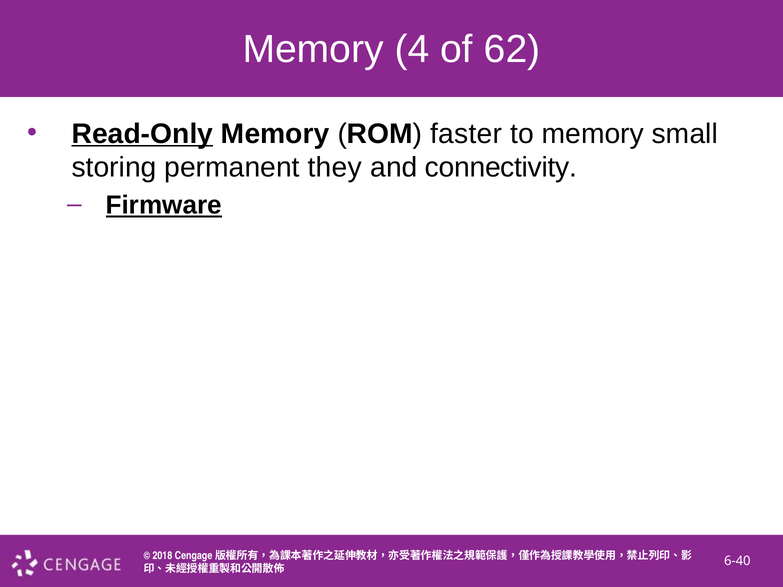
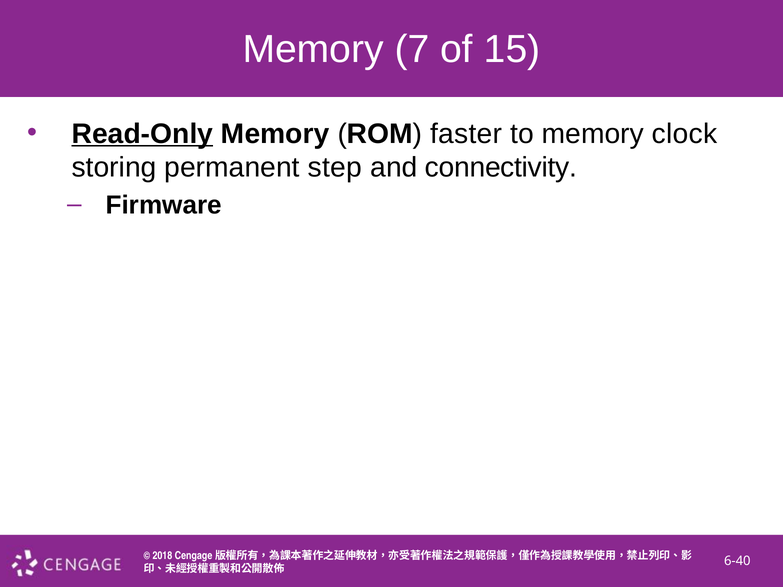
4: 4 -> 7
62: 62 -> 15
small: small -> clock
they: they -> step
Firmware underline: present -> none
